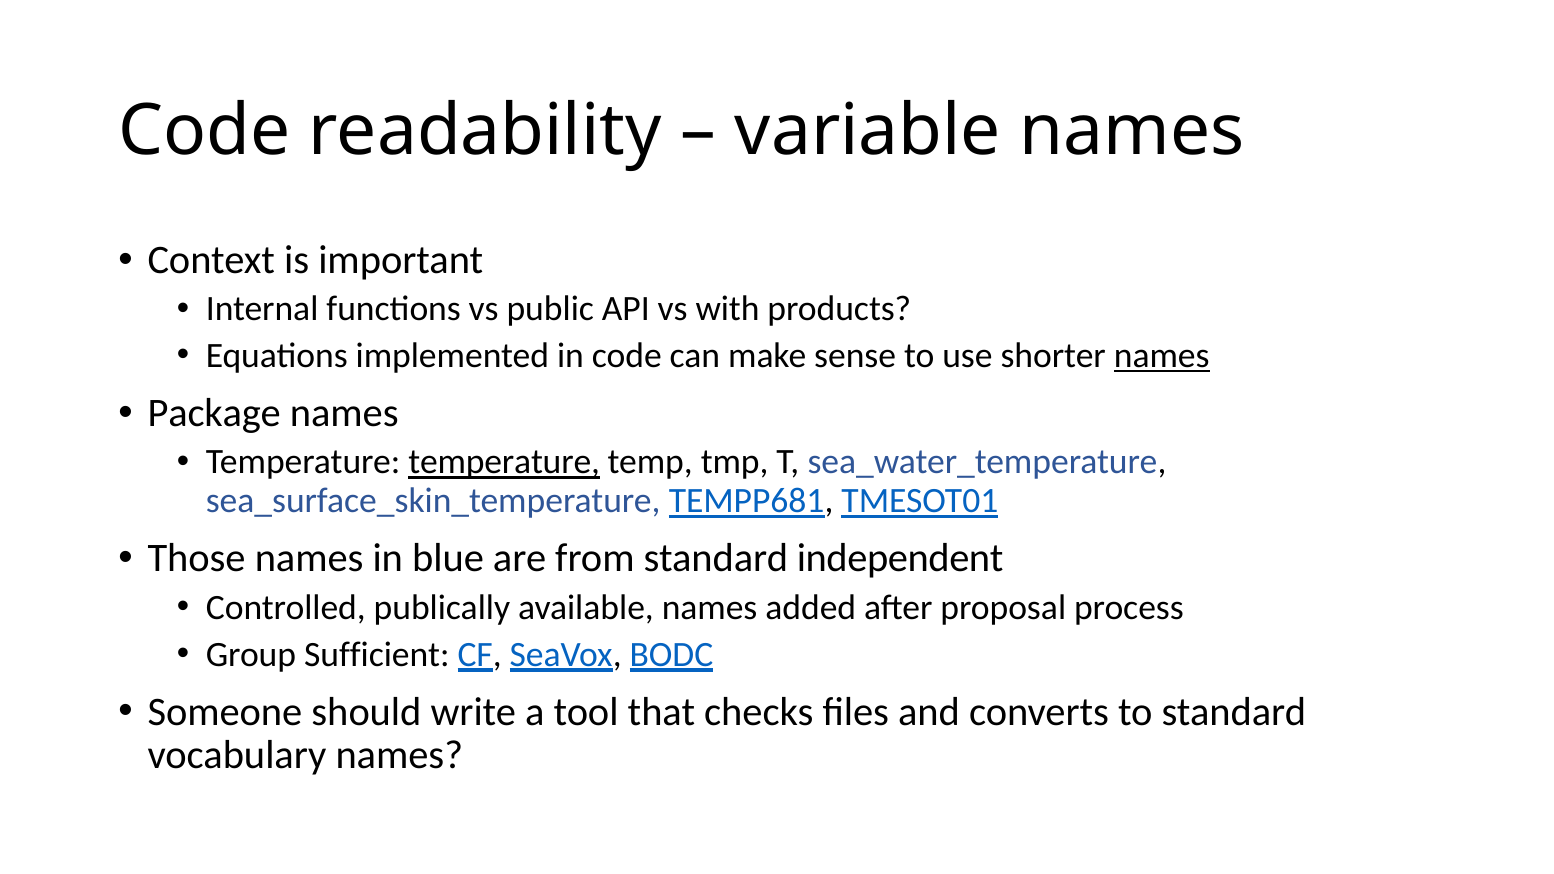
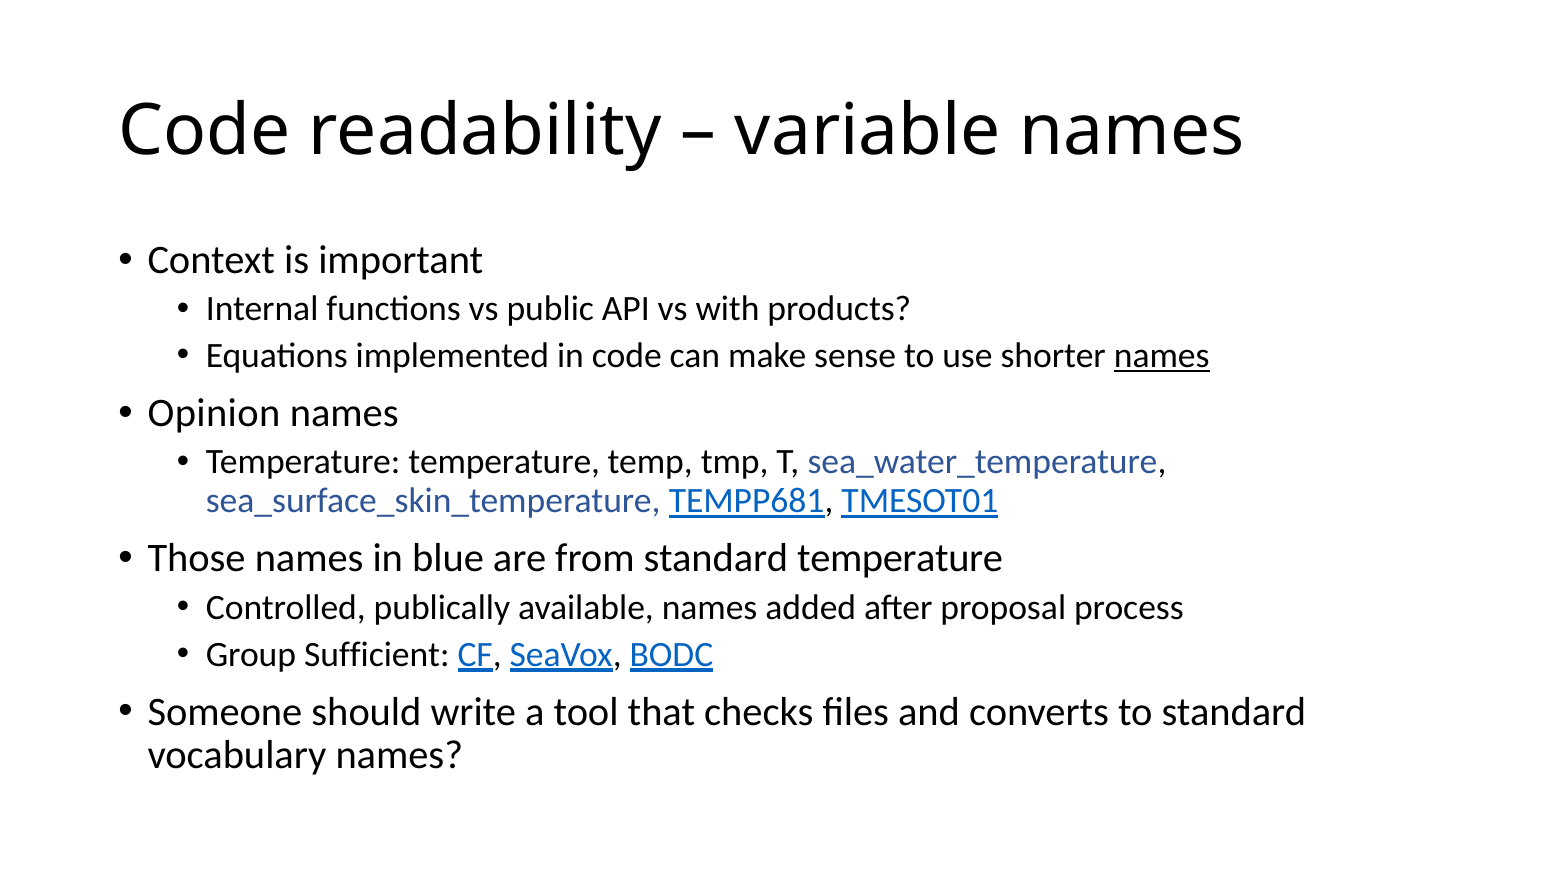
Package: Package -> Opinion
temperature at (504, 462) underline: present -> none
standard independent: independent -> temperature
